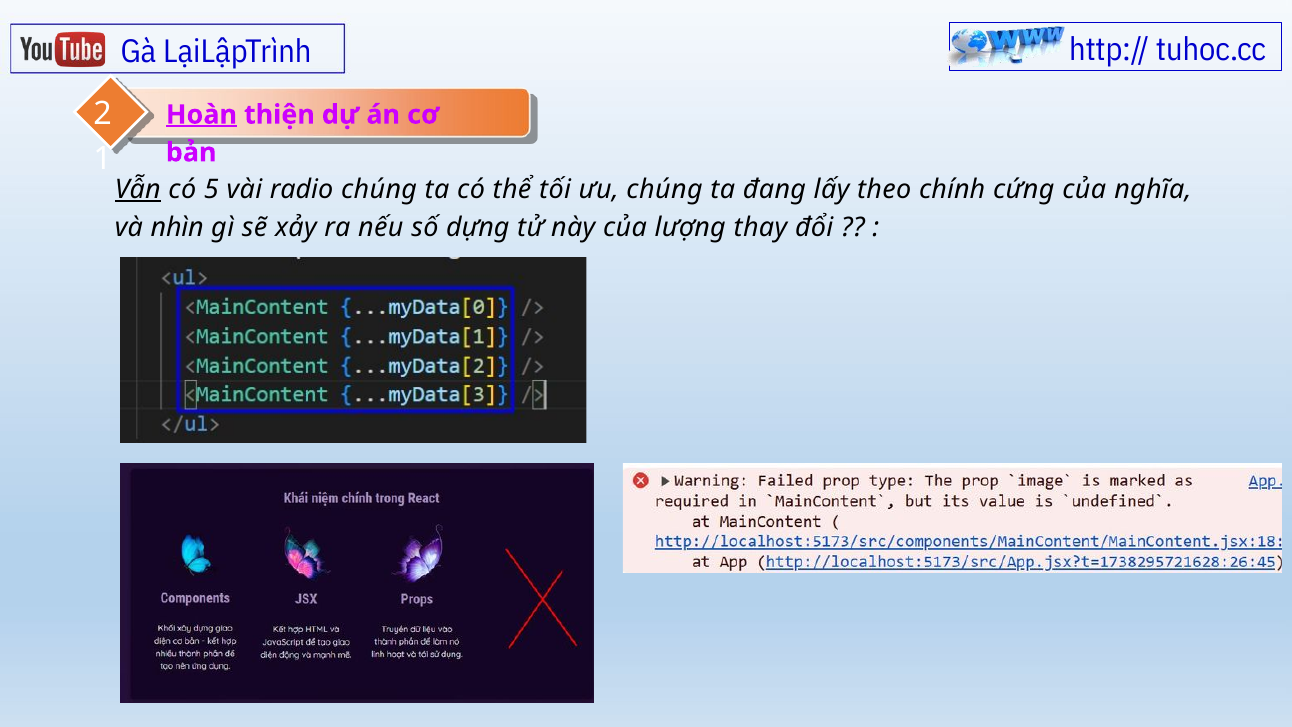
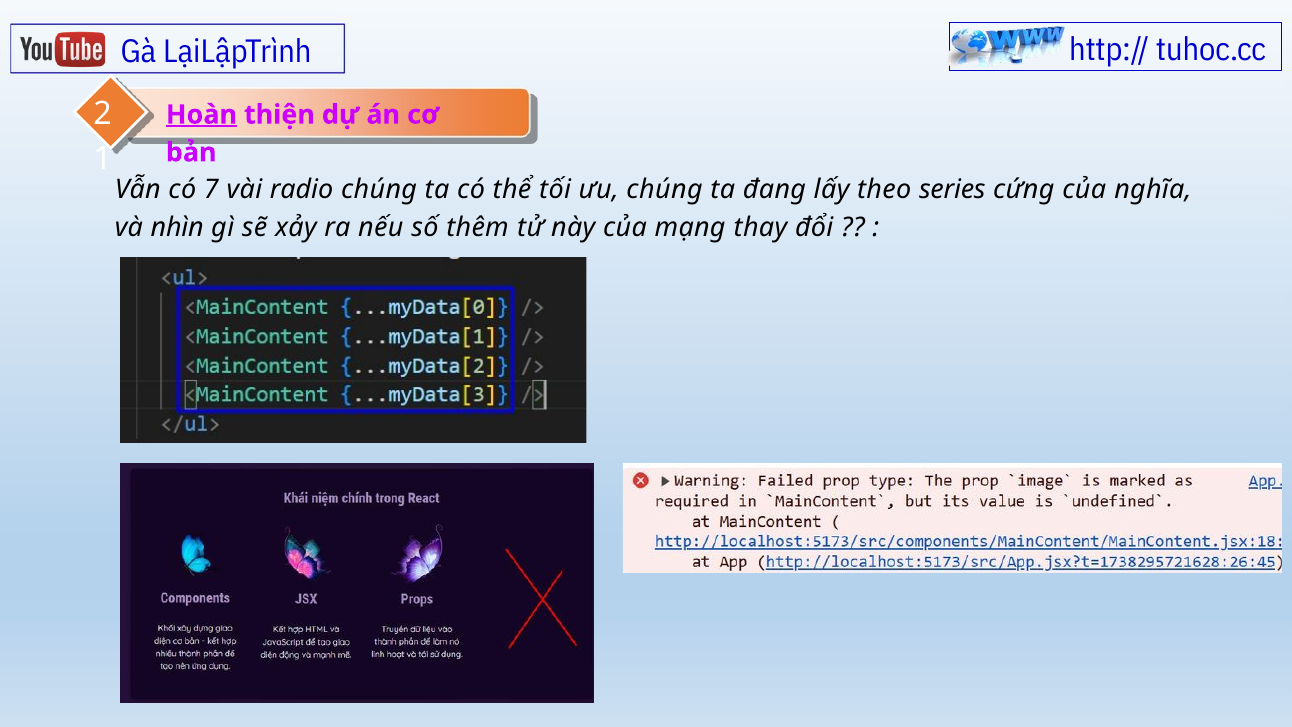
Vẫn underline: present -> none
5: 5 -> 7
chính: chính -> series
dựng: dựng -> thêm
lượng: lượng -> mạng
